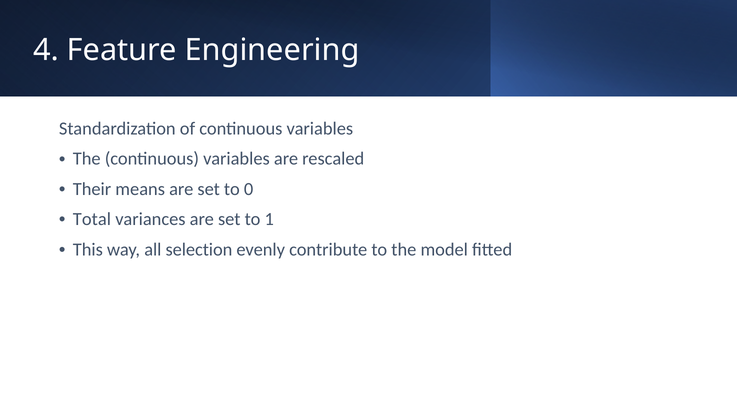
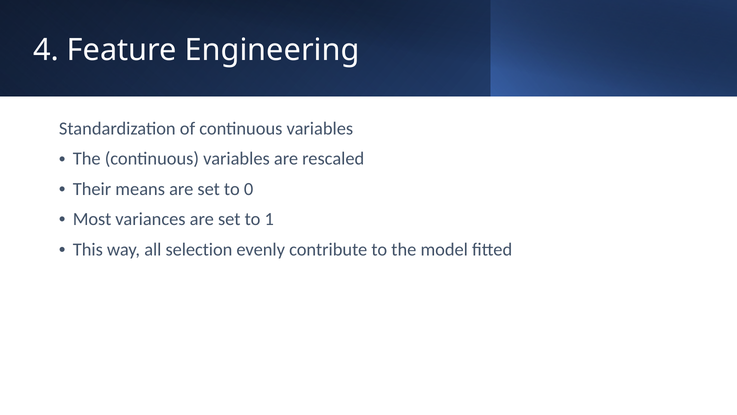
Total: Total -> Most
